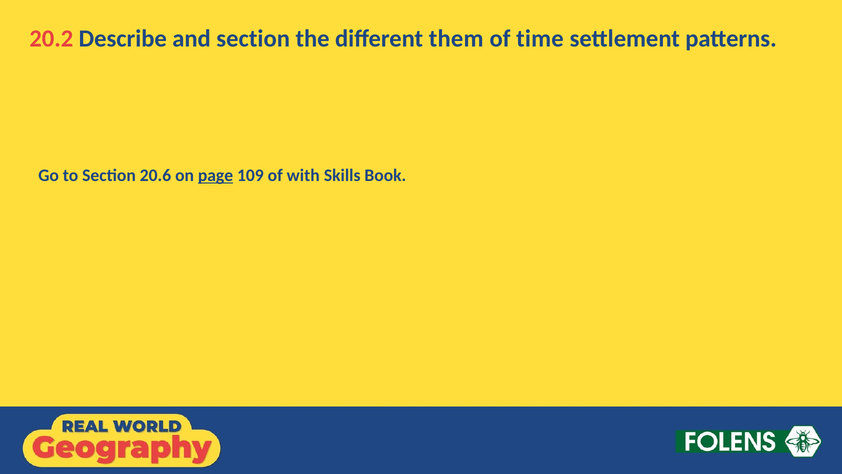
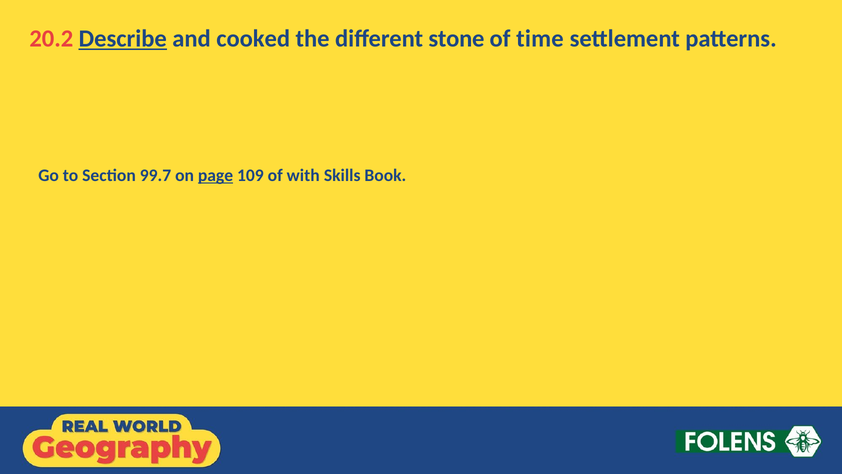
Describe underline: none -> present
and section: section -> cooked
them: them -> stone
20.6: 20.6 -> 99.7
